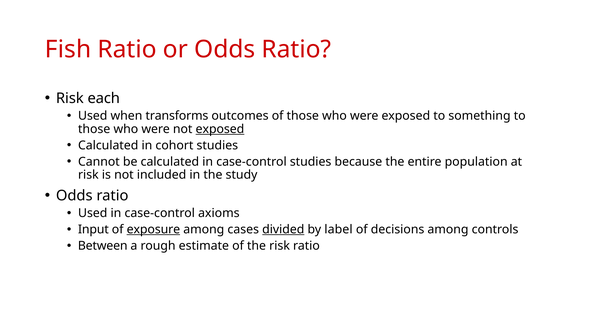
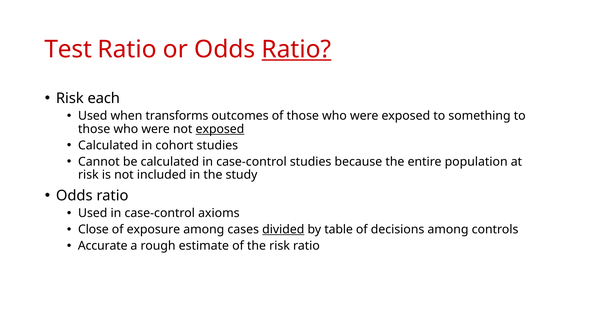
Fish: Fish -> Test
Ratio at (296, 49) underline: none -> present
Input: Input -> Close
exposure underline: present -> none
label: label -> table
Between: Between -> Accurate
